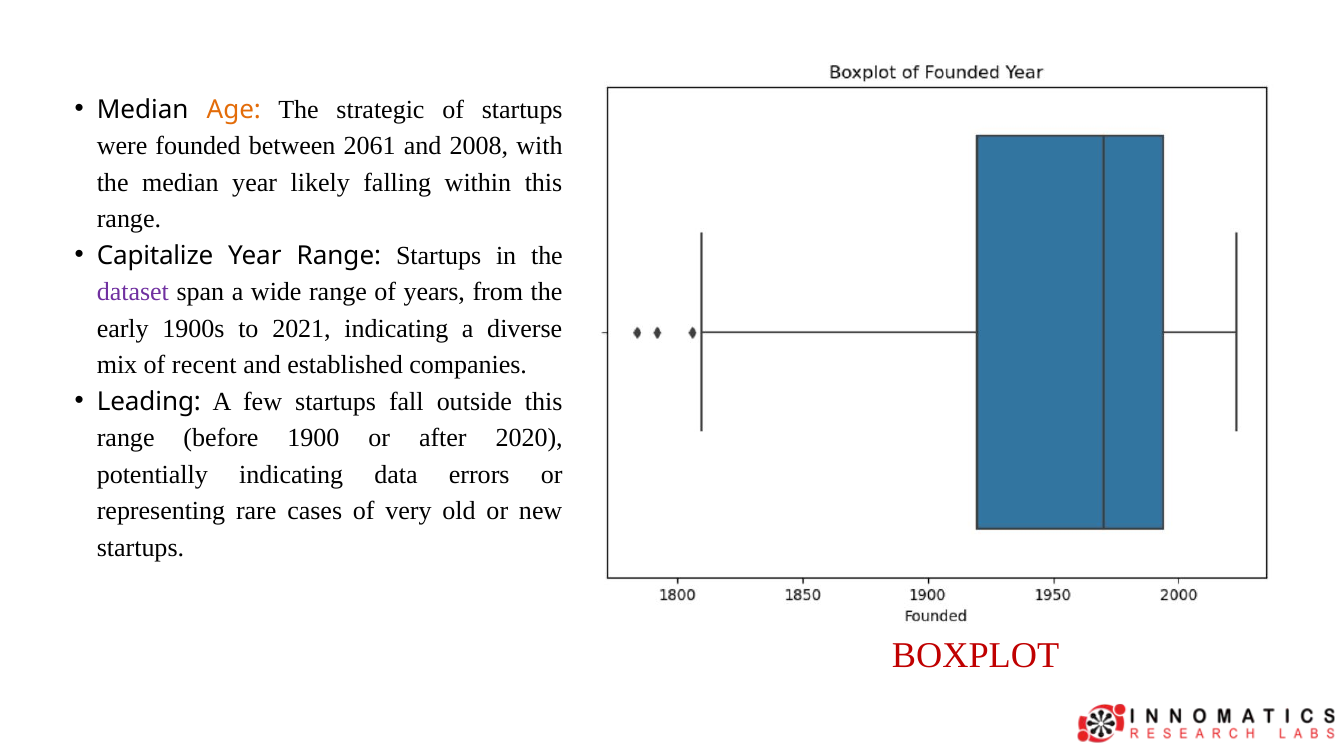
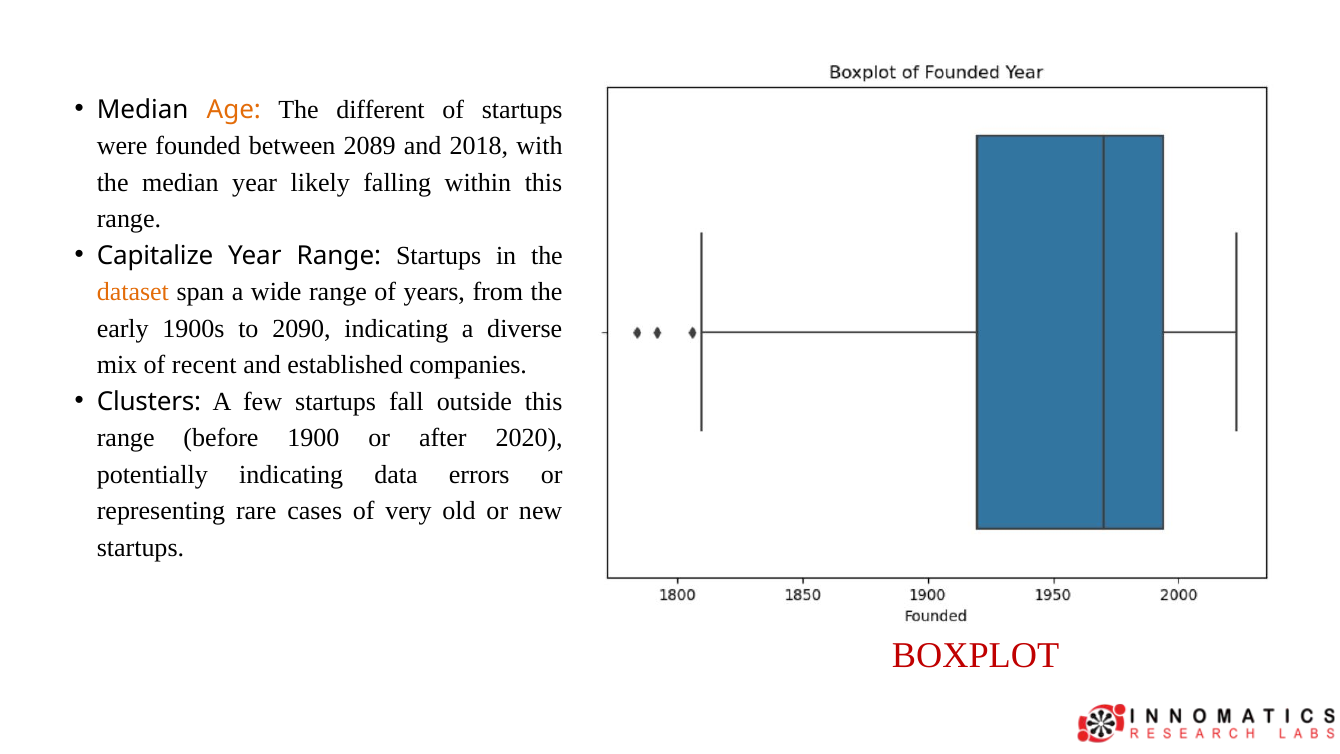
strategic: strategic -> different
2061: 2061 -> 2089
2008: 2008 -> 2018
dataset colour: purple -> orange
2021: 2021 -> 2090
Leading: Leading -> Clusters
